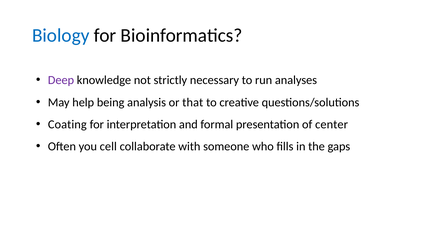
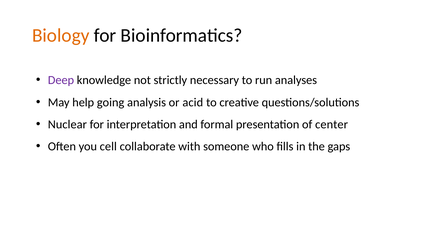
Biology colour: blue -> orange
being: being -> going
that: that -> acid
Coating: Coating -> Nuclear
